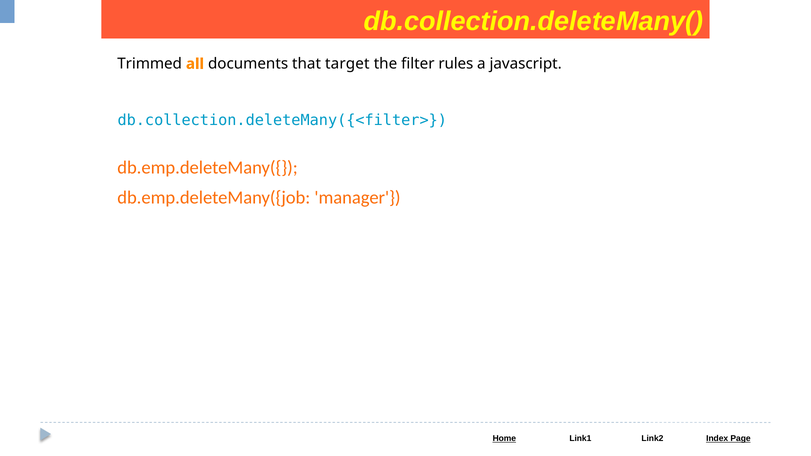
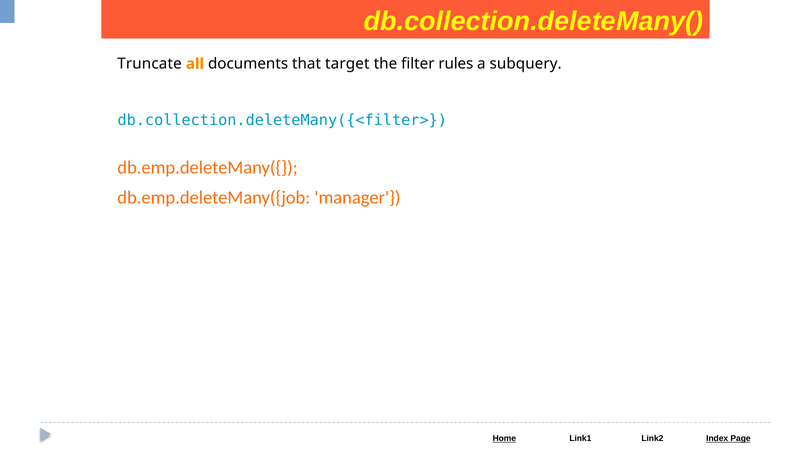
Trimmed: Trimmed -> Truncate
javascript: javascript -> subquery
